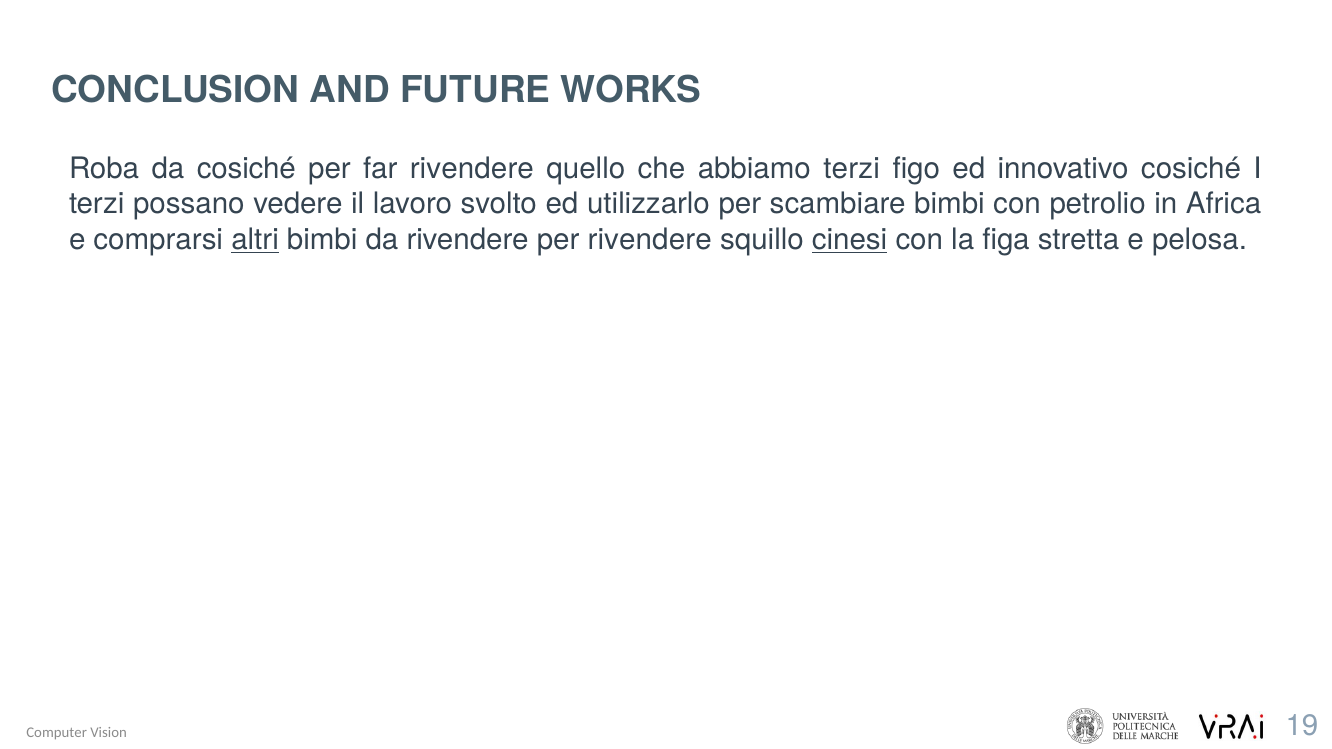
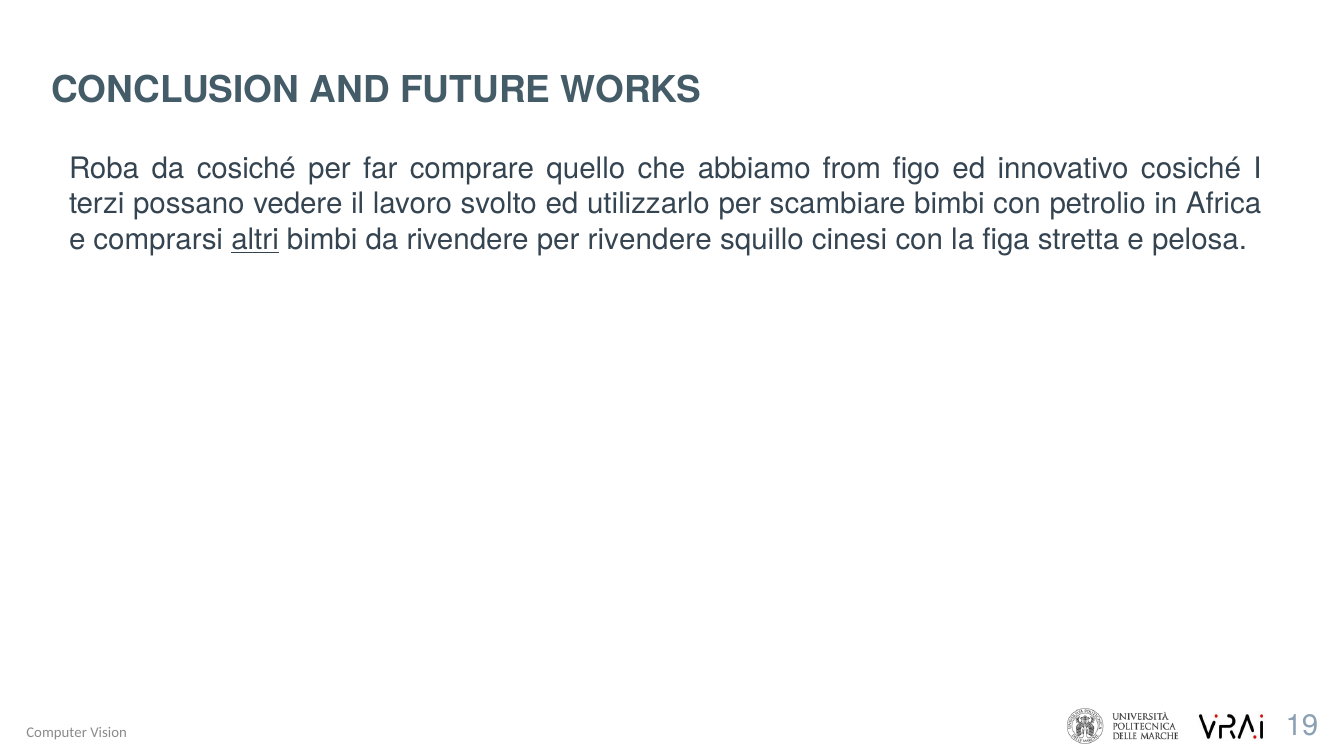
far rivendere: rivendere -> comprare
abbiamo terzi: terzi -> from
cinesi underline: present -> none
